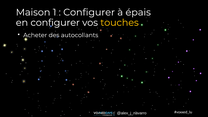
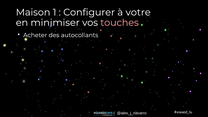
épais: épais -> votre
en configurer: configurer -> minimiser
touches colour: yellow -> pink
